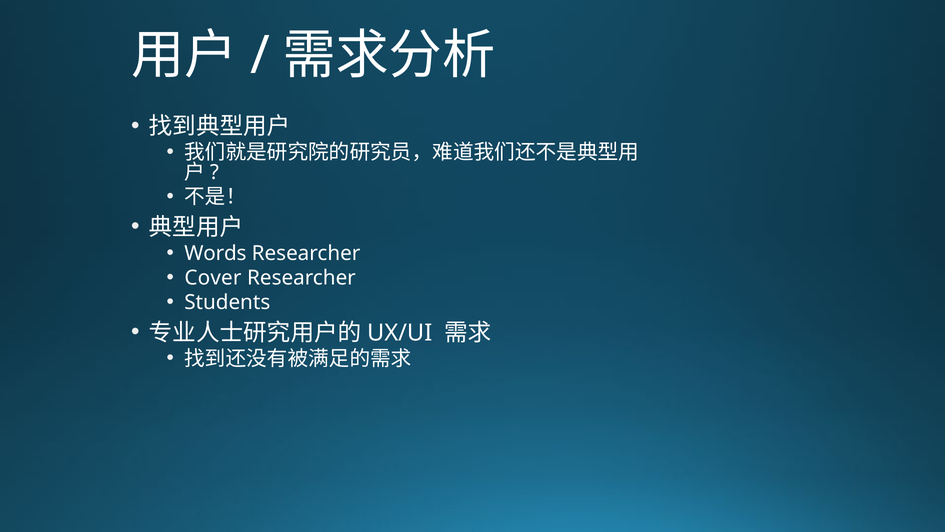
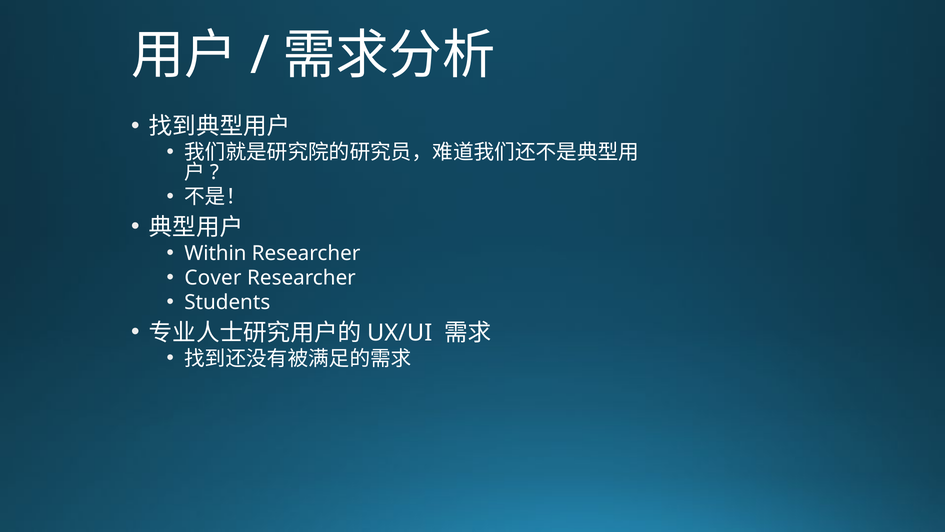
Words: Words -> Within
